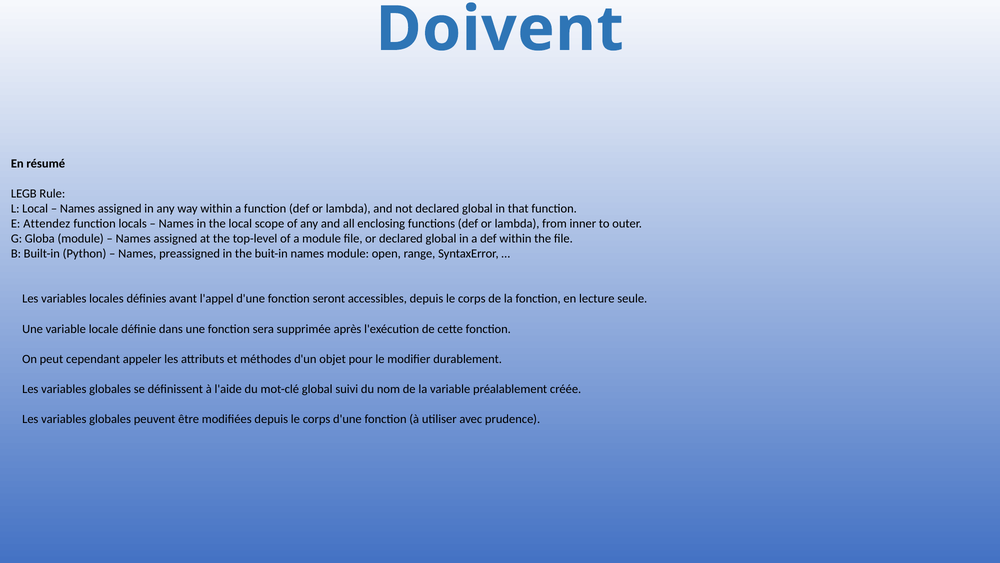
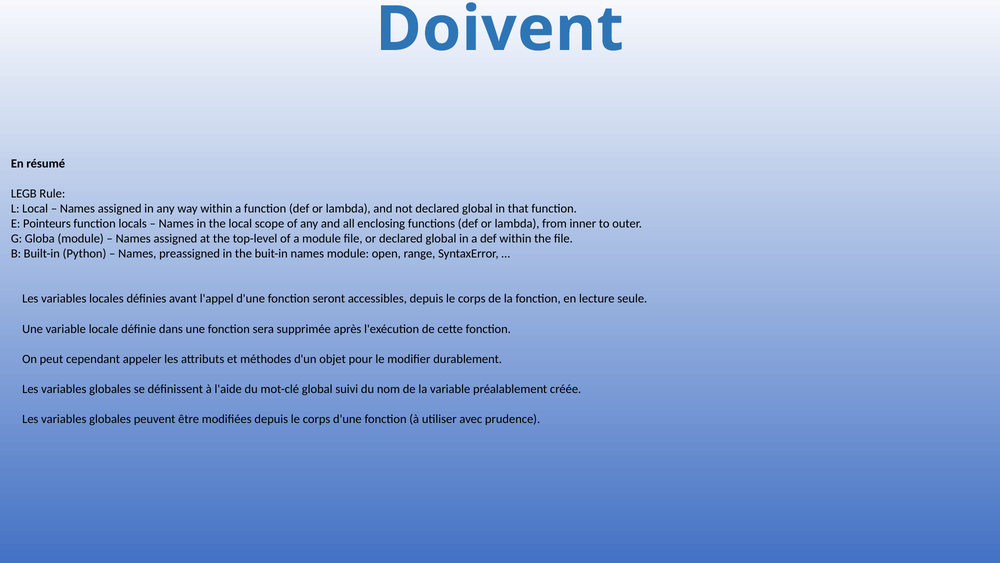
Attendez: Attendez -> Pointeurs
